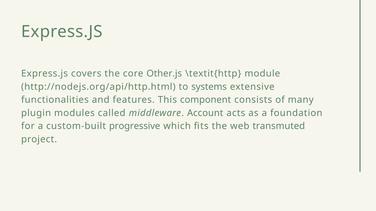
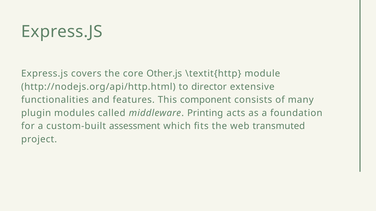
systems: systems -> director
Account: Account -> Printing
progressive: progressive -> assessment
